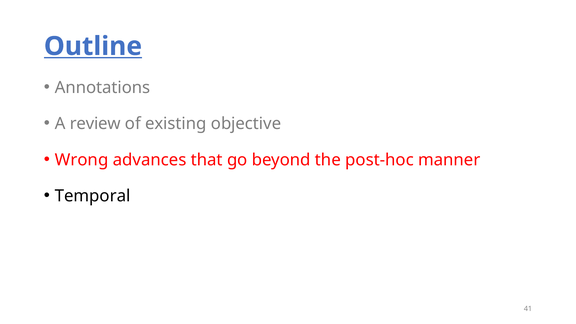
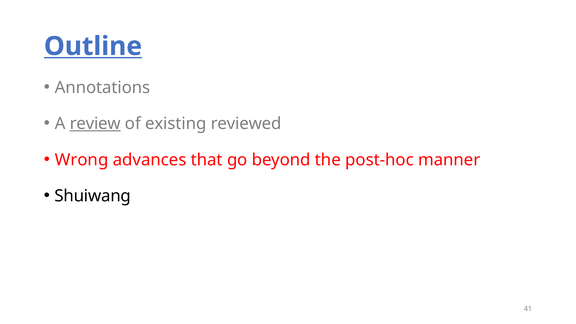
review underline: none -> present
objective: objective -> reviewed
Temporal: Temporal -> Shuiwang
